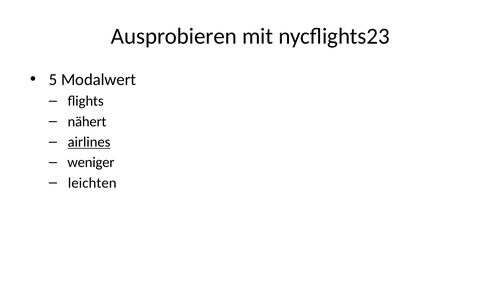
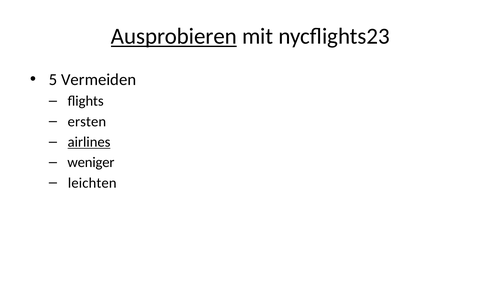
Ausprobieren underline: none -> present
Modalwert: Modalwert -> Vermeiden
nähert: nähert -> ersten
